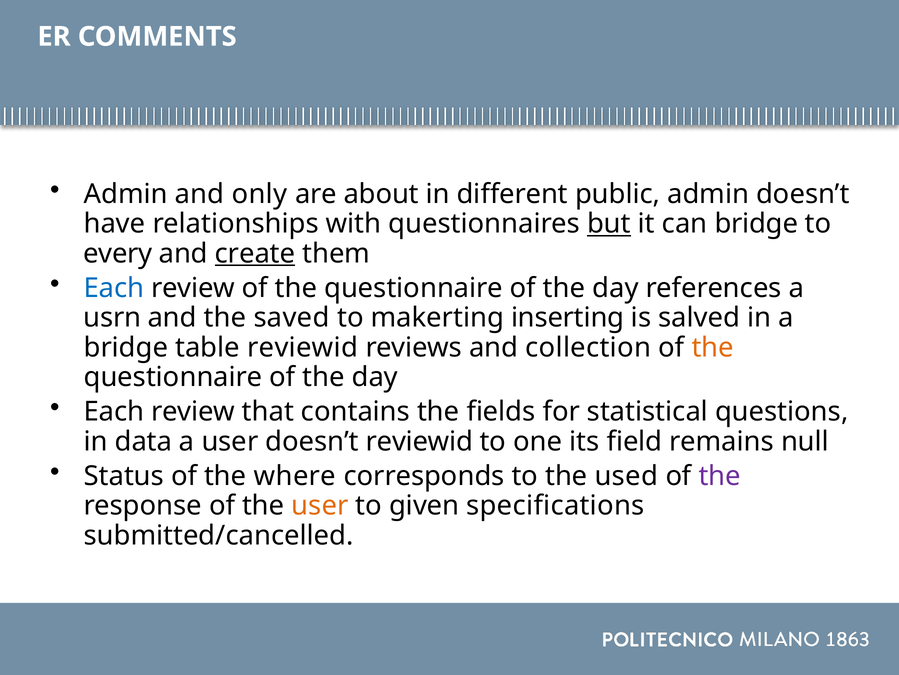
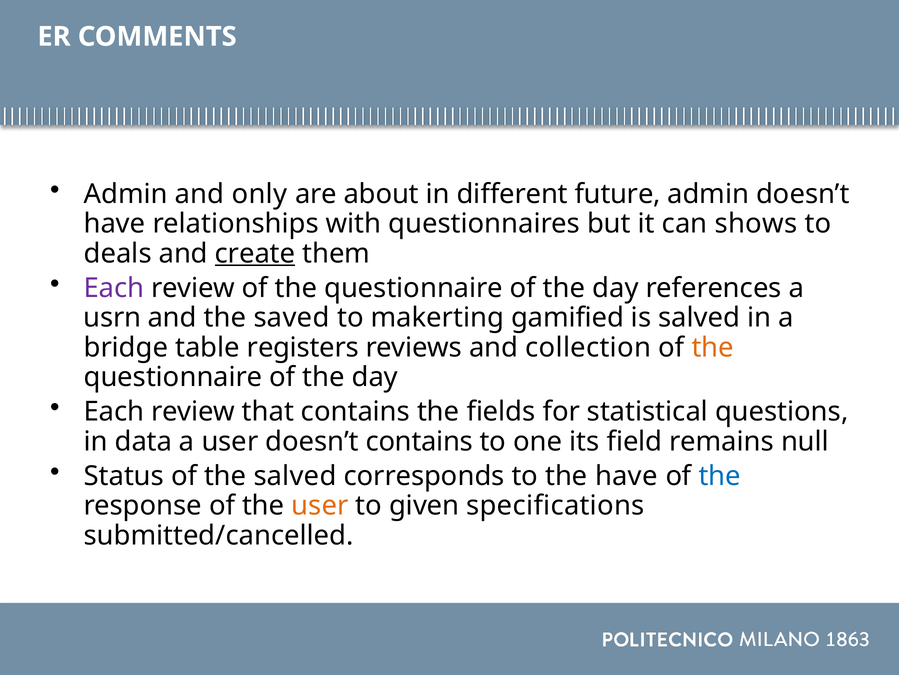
public: public -> future
but underline: present -> none
can bridge: bridge -> shows
every: every -> deals
Each at (114, 288) colour: blue -> purple
inserting: inserting -> gamified
table reviewid: reviewid -> registers
doesn’t reviewid: reviewid -> contains
the where: where -> salved
the used: used -> have
the at (720, 476) colour: purple -> blue
